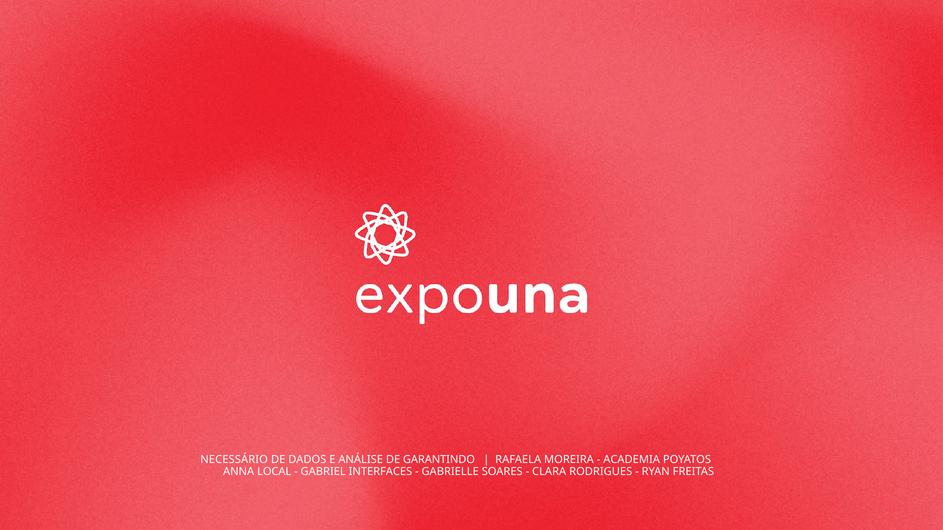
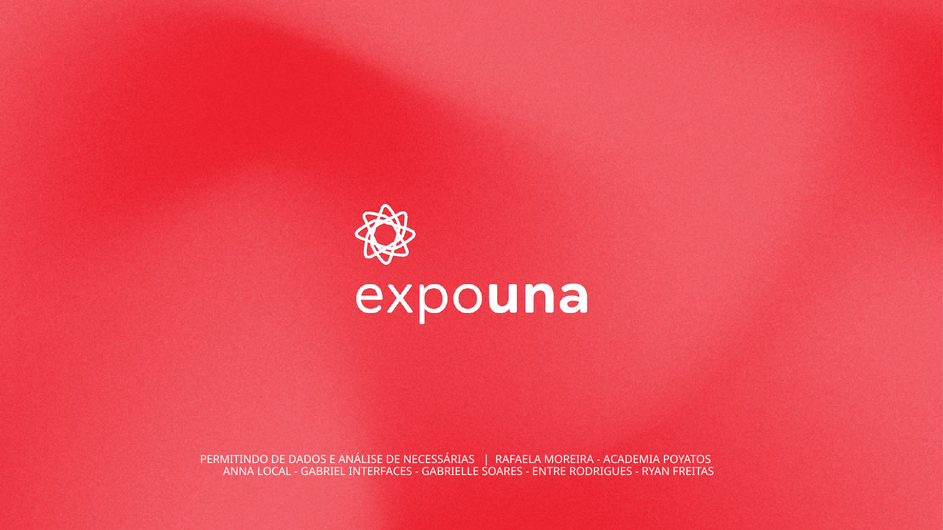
NECESSÁRIO: NECESSÁRIO -> PERMITINDO
GARANTINDO: GARANTINDO -> NECESSÁRIAS
CLARA: CLARA -> ENTRE
